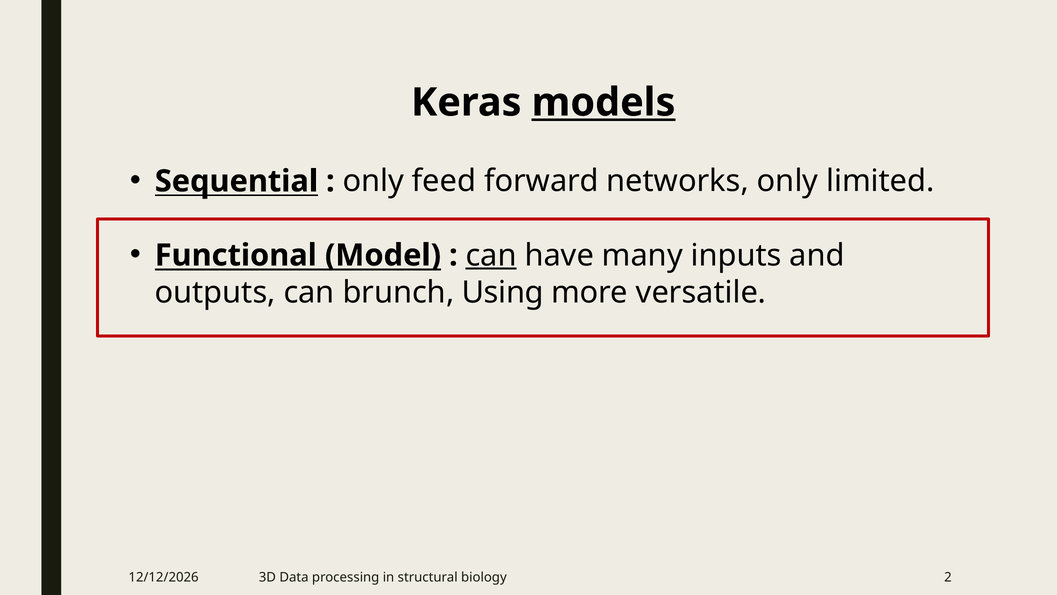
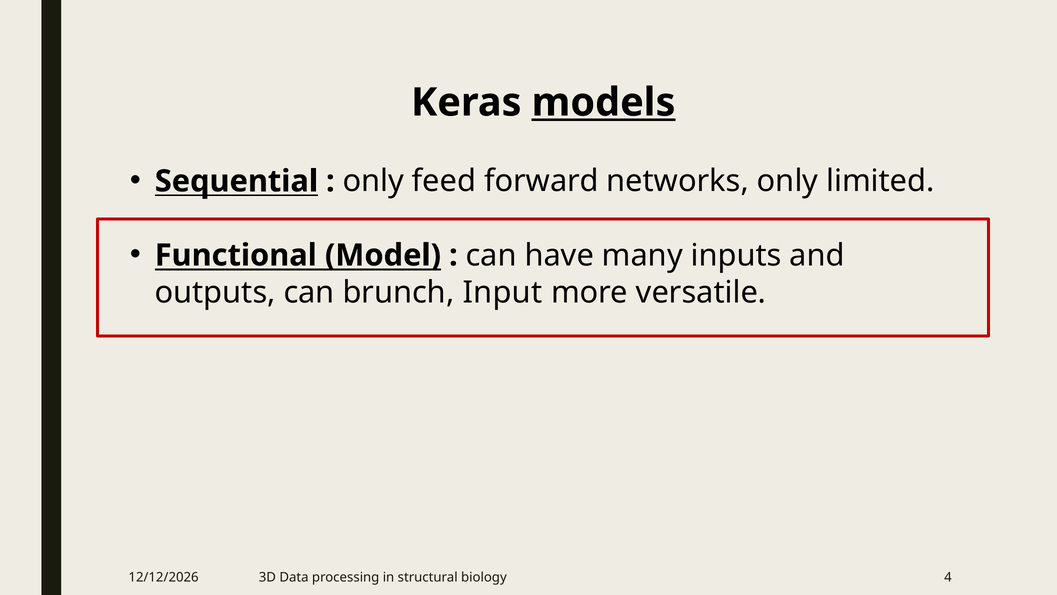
can at (491, 255) underline: present -> none
Using: Using -> Input
2: 2 -> 4
